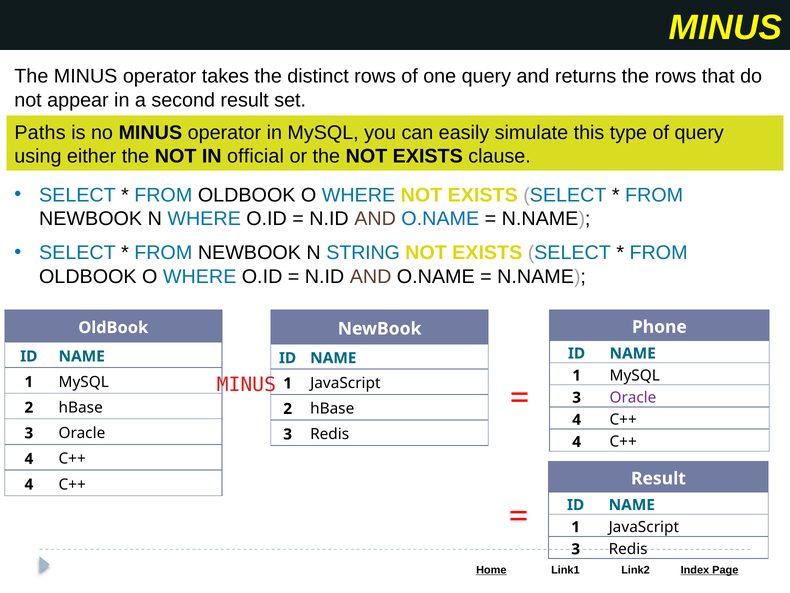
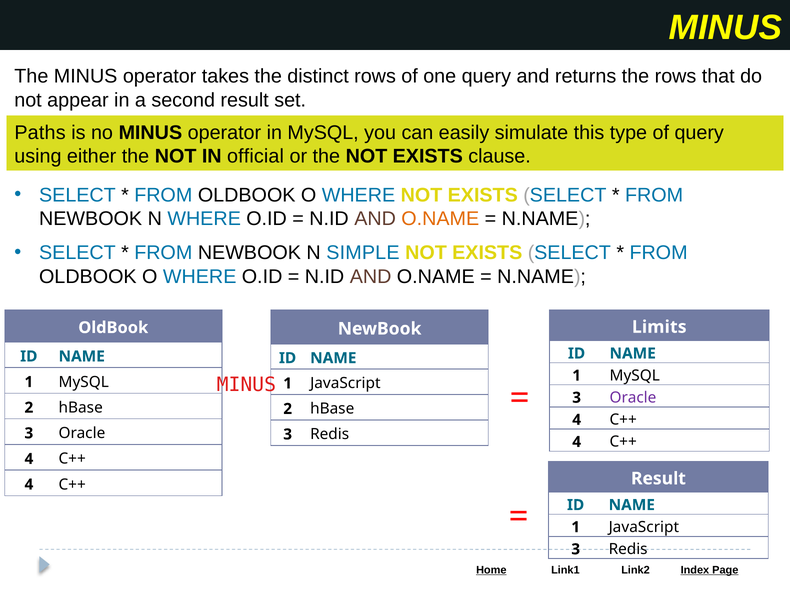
O.NAME at (440, 219) colour: blue -> orange
STRING: STRING -> SIMPLE
Phone: Phone -> Limits
